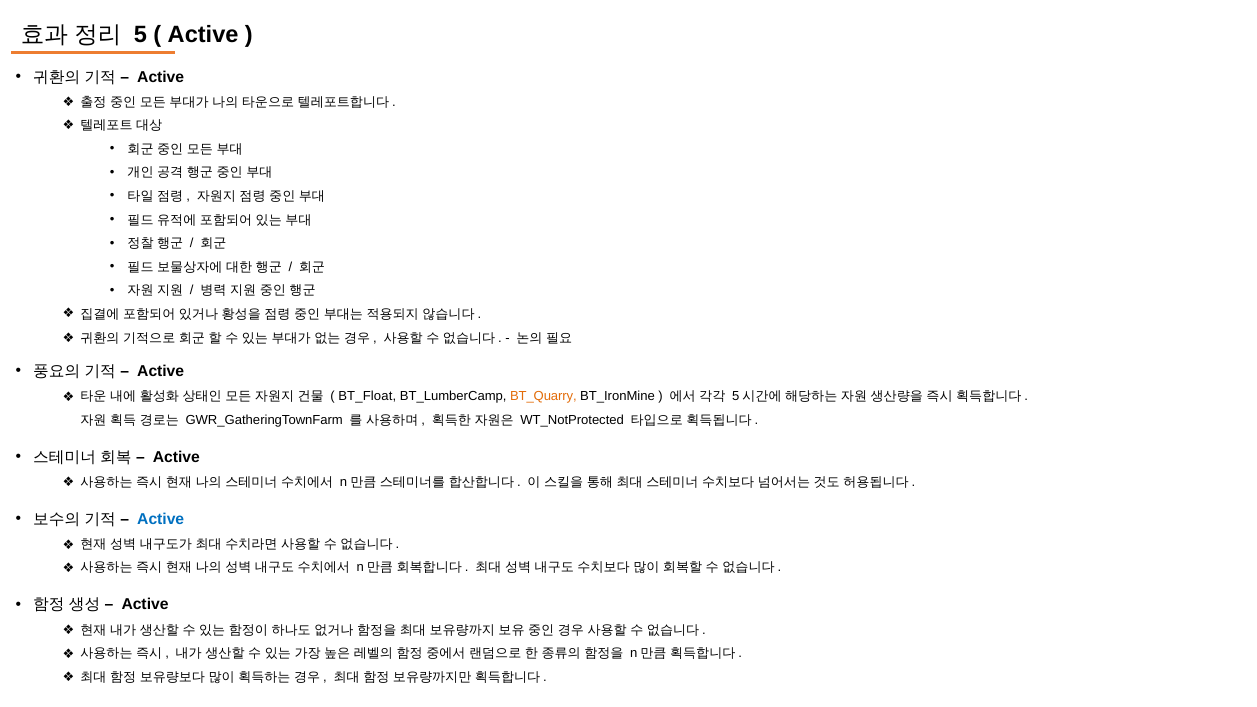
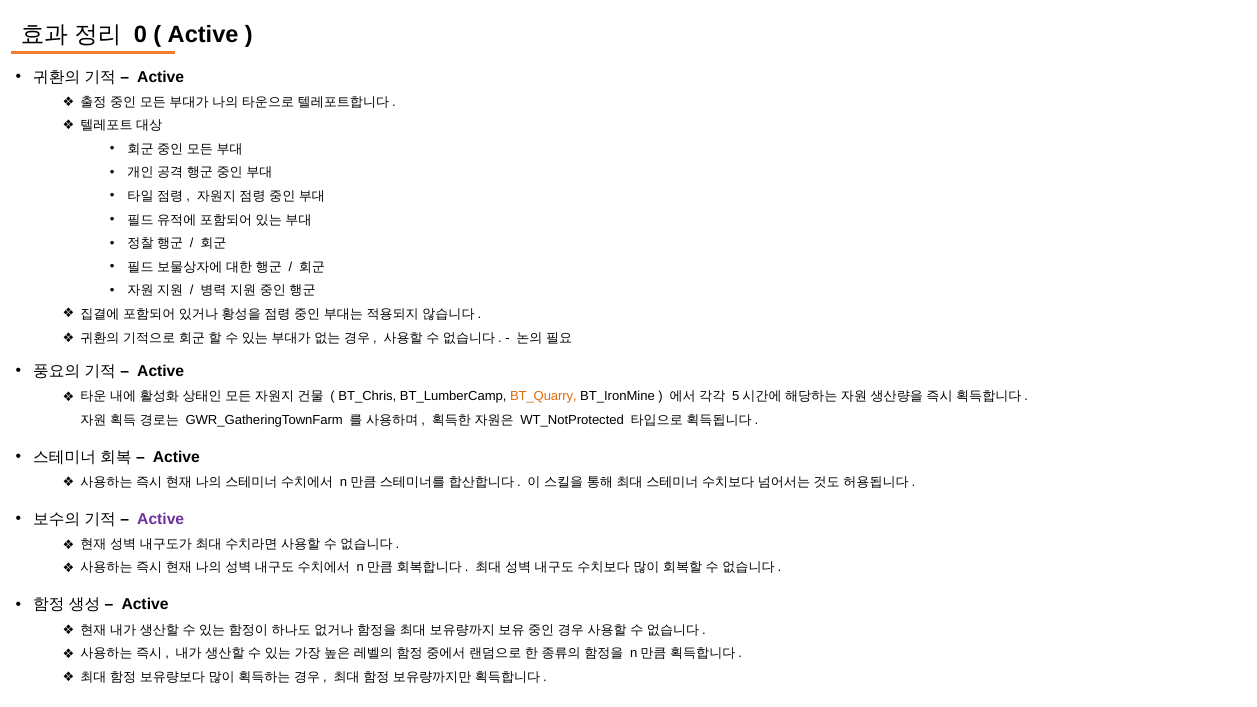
5 at (140, 35): 5 -> 0
BT_Float: BT_Float -> BT_Chris
Active at (161, 519) colour: blue -> purple
